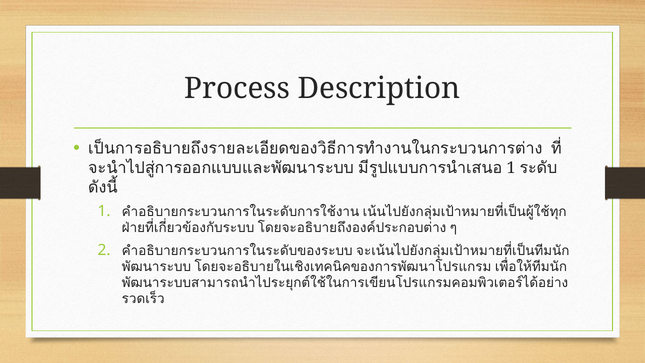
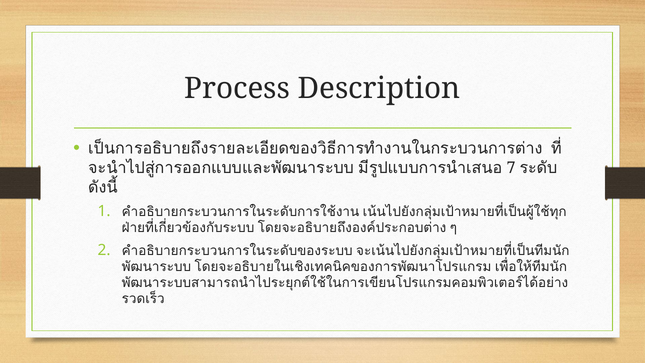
1 at (511, 168): 1 -> 7
